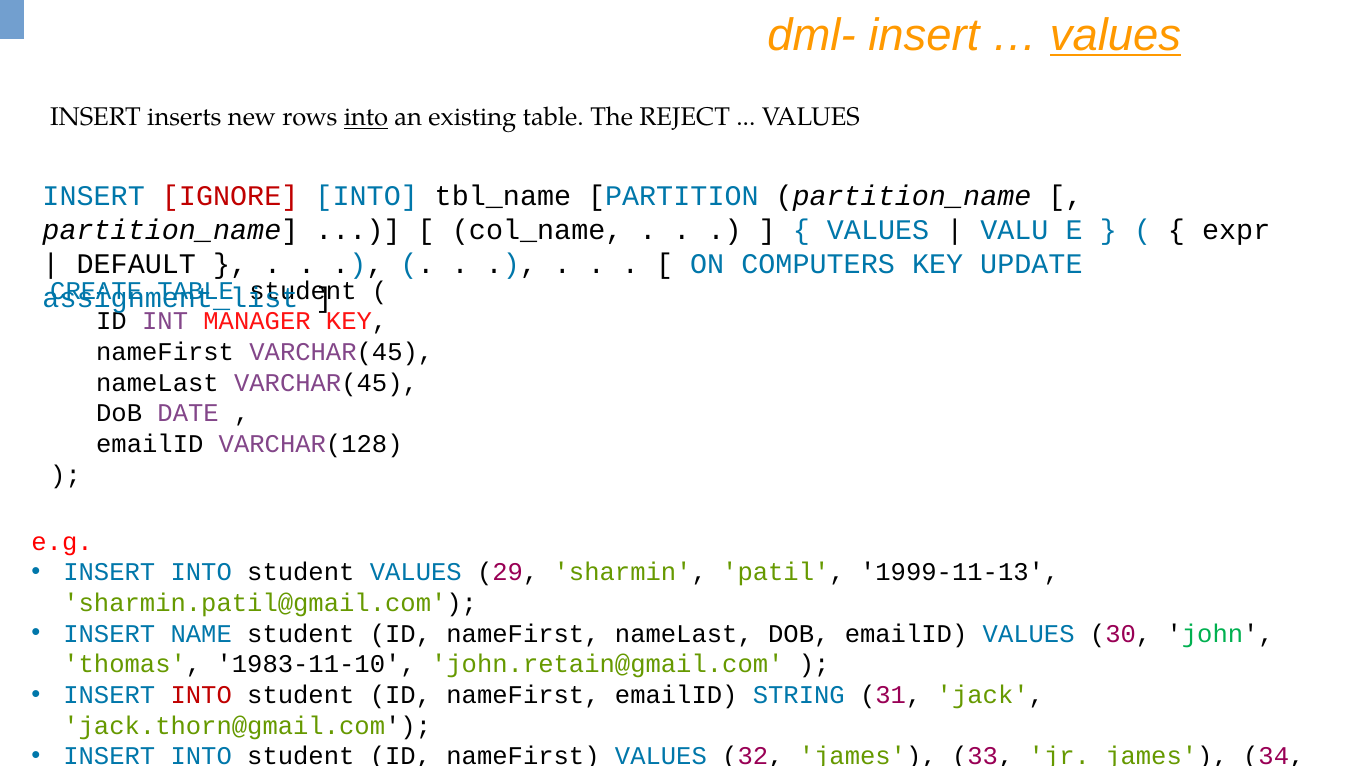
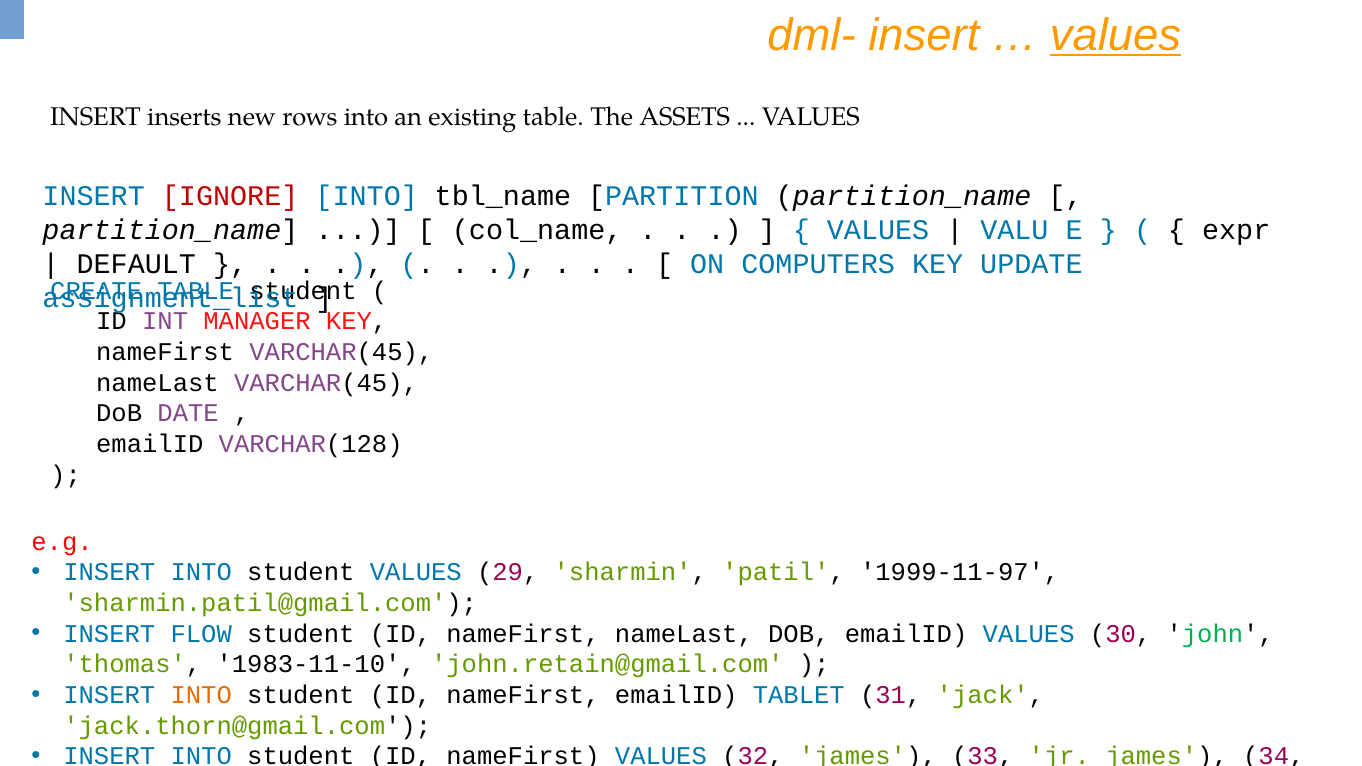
into at (366, 118) underline: present -> none
REJECT: REJECT -> ASSETS
1999-11-13: 1999-11-13 -> 1999-11-97
NAME: NAME -> FLOW
INTO at (201, 695) colour: red -> orange
STRING: STRING -> TABLET
